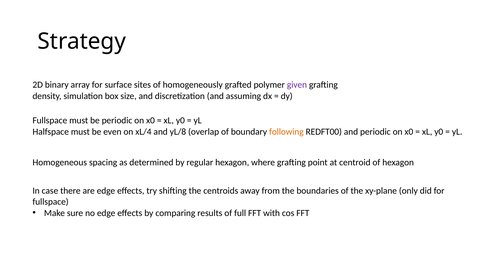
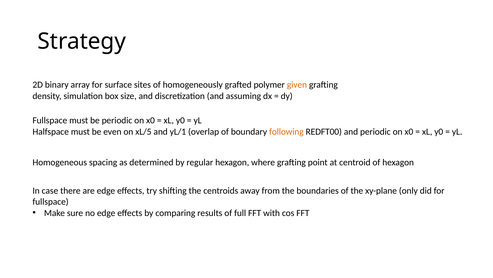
given colour: purple -> orange
xL/4: xL/4 -> xL/5
yL/8: yL/8 -> yL/1
